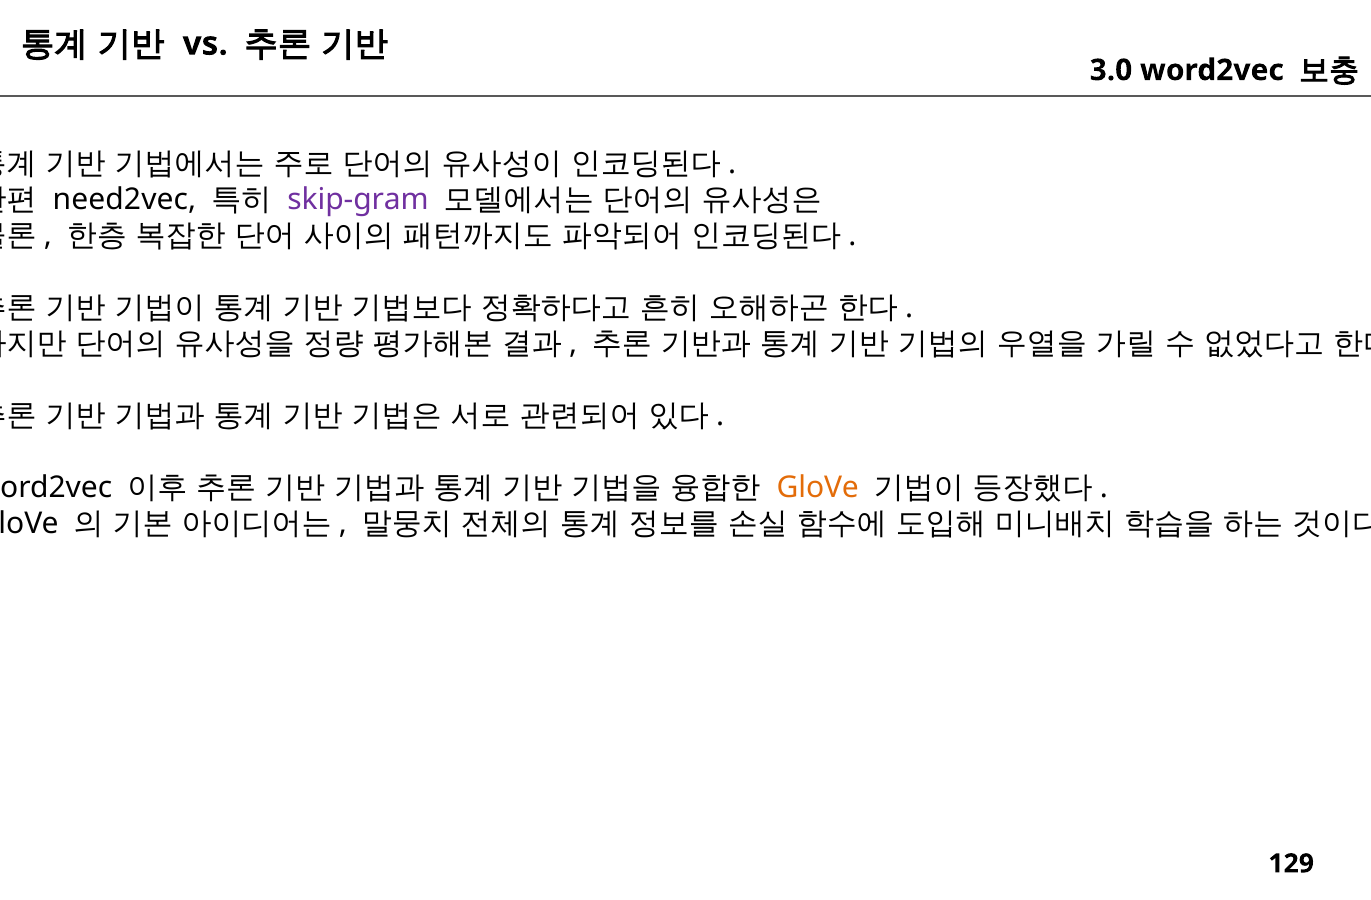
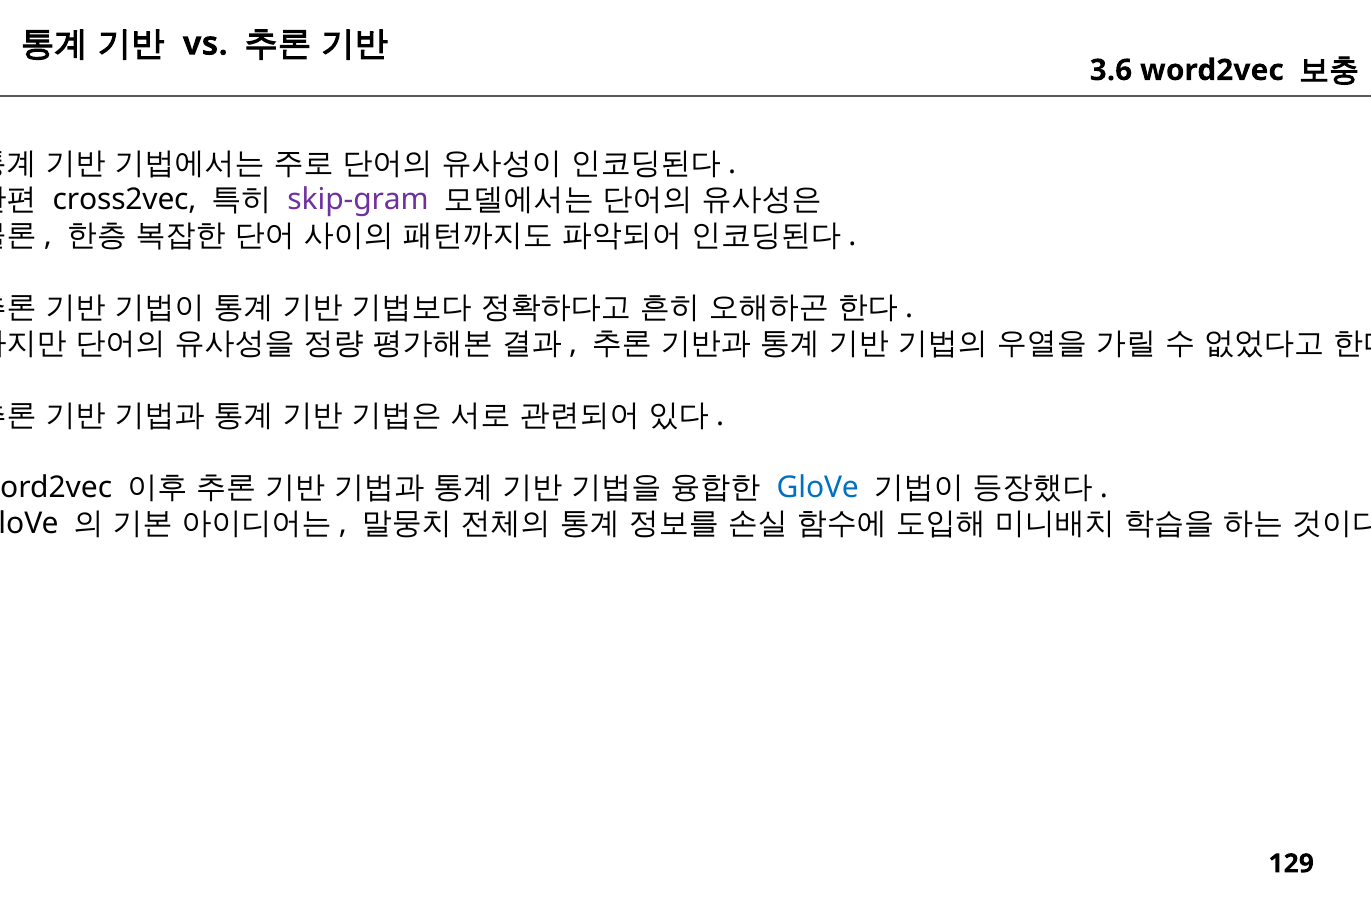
3.0: 3.0 -> 3.6
need2vec: need2vec -> cross2vec
GloVe at (818, 488) colour: orange -> blue
